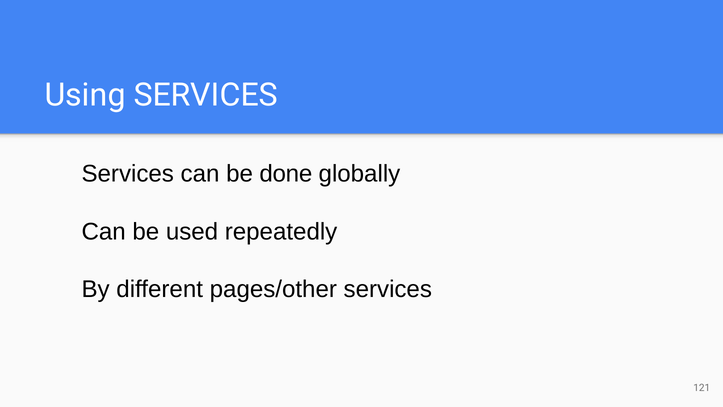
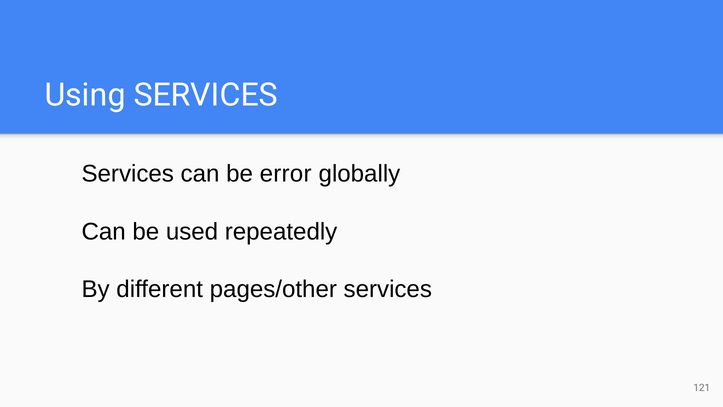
done: done -> error
